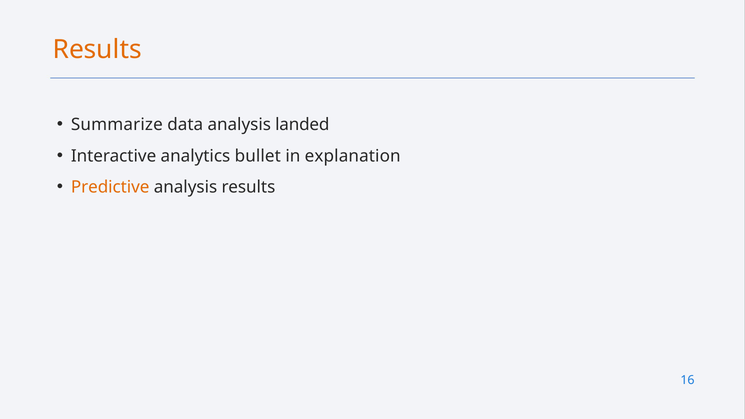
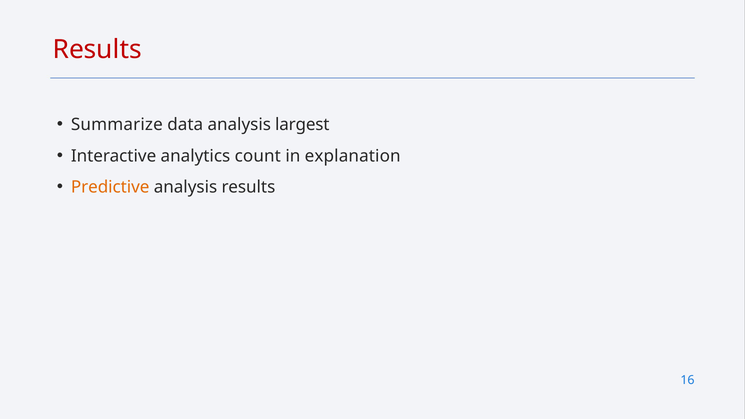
Results at (97, 50) colour: orange -> red
landed: landed -> largest
bullet: bullet -> count
